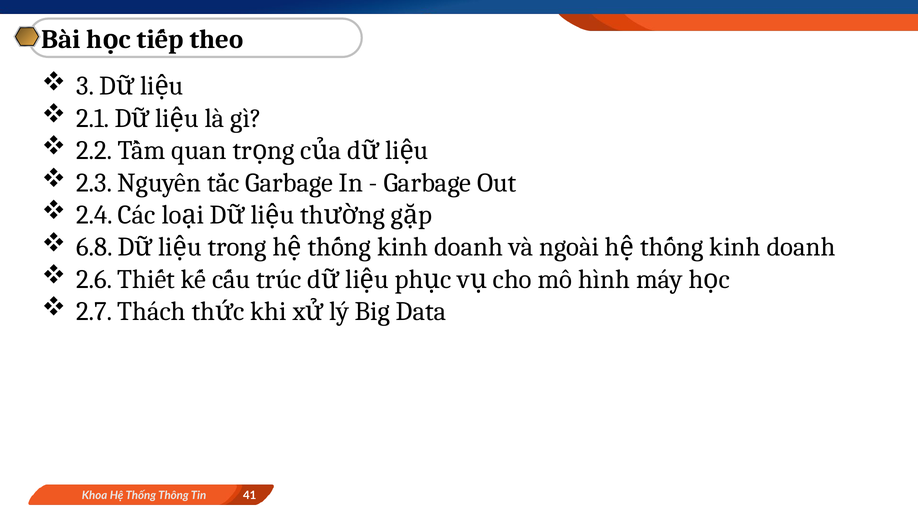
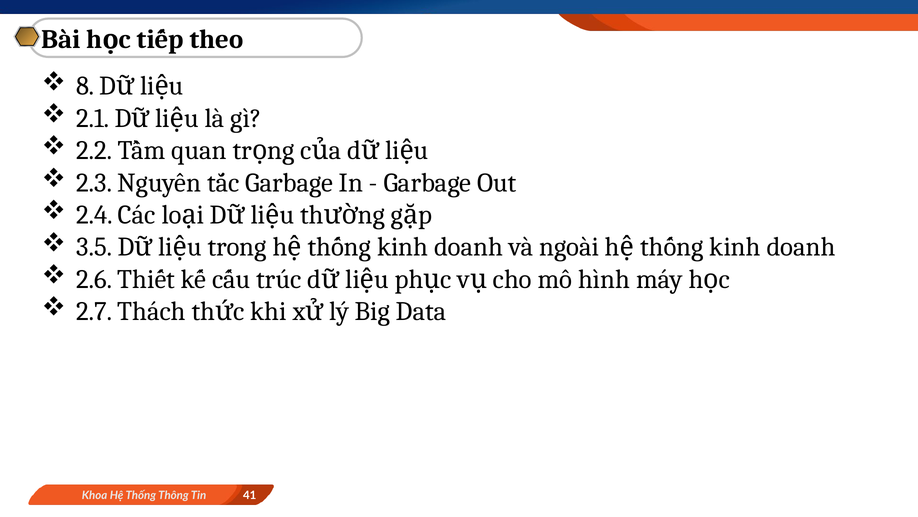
3: 3 -> 8
6.8: 6.8 -> 3.5
